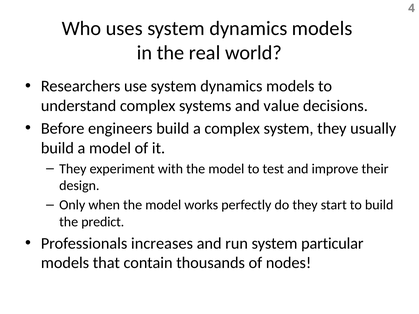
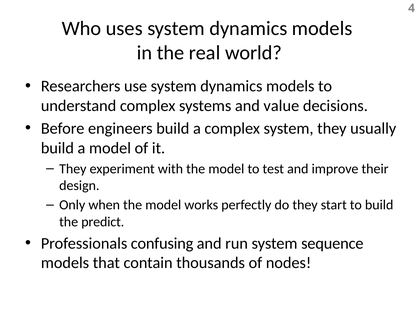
increases: increases -> confusing
particular: particular -> sequence
